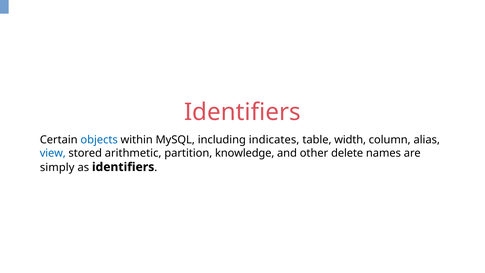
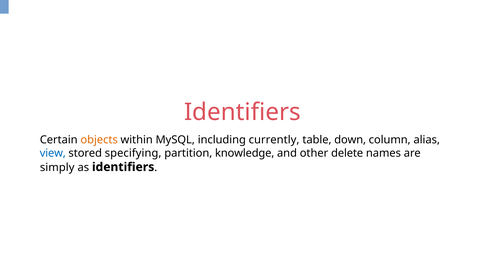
objects colour: blue -> orange
indicates: indicates -> currently
width: width -> down
arithmetic: arithmetic -> specifying
